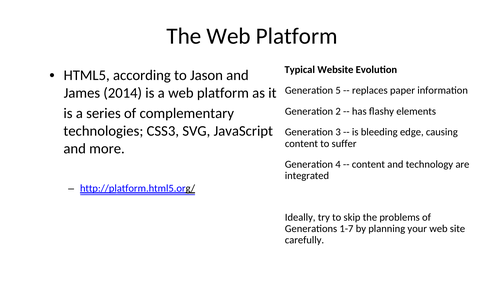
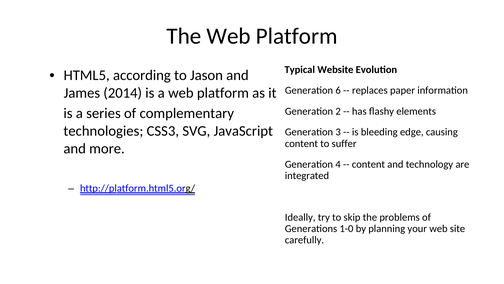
5: 5 -> 6
1-7: 1-7 -> 1-0
